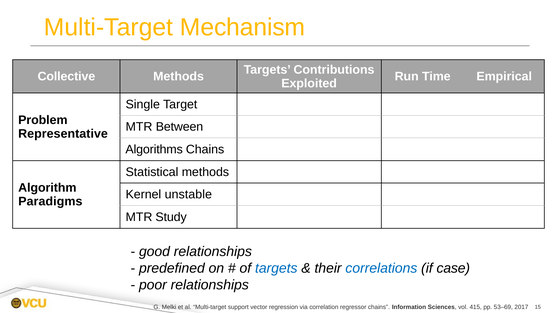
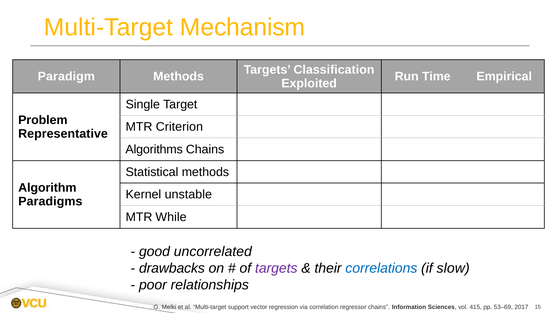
Contributions: Contributions -> Classification
Collective: Collective -> Paradigm
Between: Between -> Criterion
Study: Study -> While
good relationships: relationships -> uncorrelated
predefined: predefined -> drawbacks
targets at (276, 268) colour: blue -> purple
case: case -> slow
